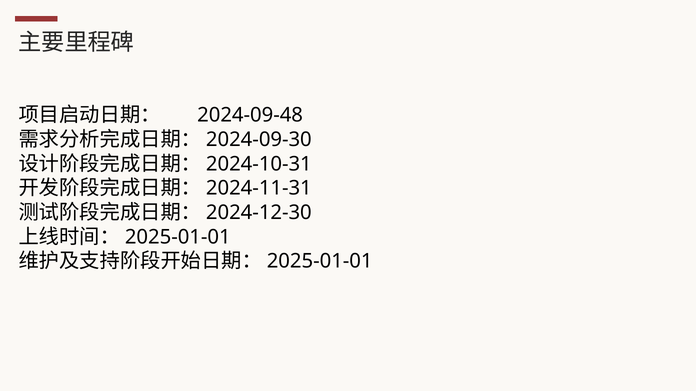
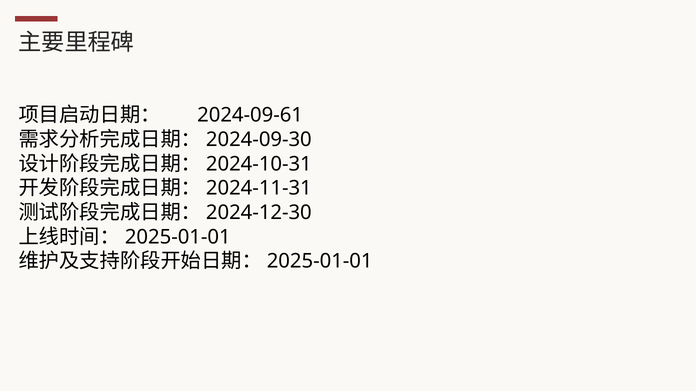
2024-09-48: 2024-09-48 -> 2024-09-61
